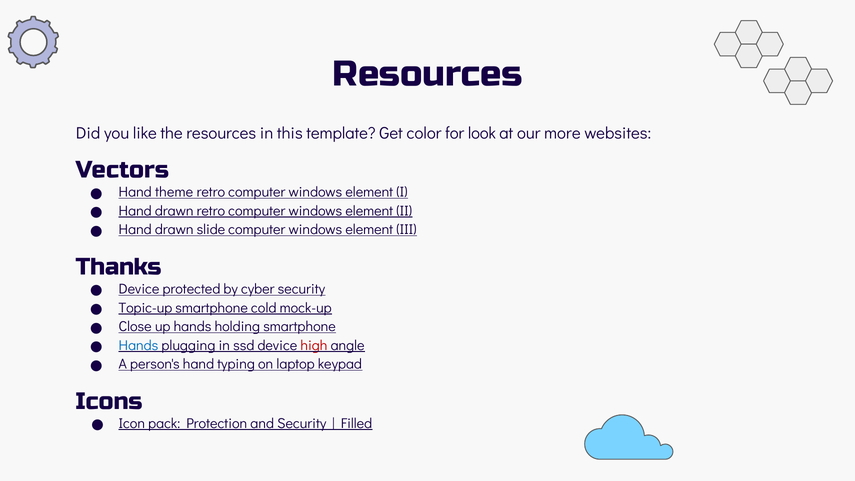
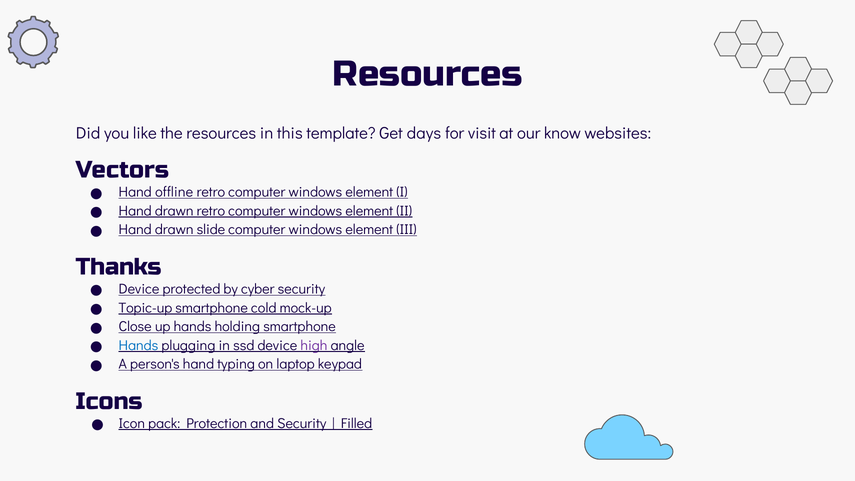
color: color -> days
look: look -> visit
more: more -> know
theme: theme -> offline
high colour: red -> purple
